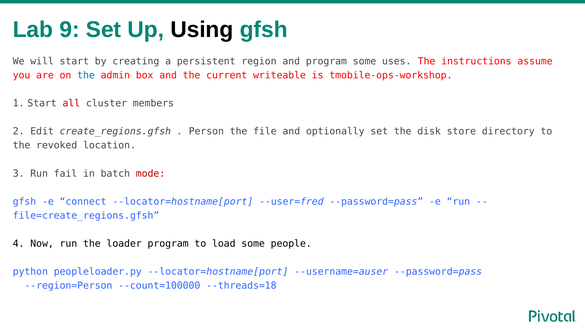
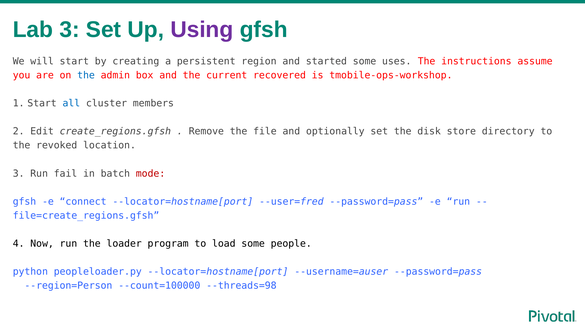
Lab 9: 9 -> 3
Using colour: black -> purple
and program: program -> started
writeable: writeable -> recovered
all colour: red -> blue
Person: Person -> Remove
--threads=18: --threads=18 -> --threads=98
